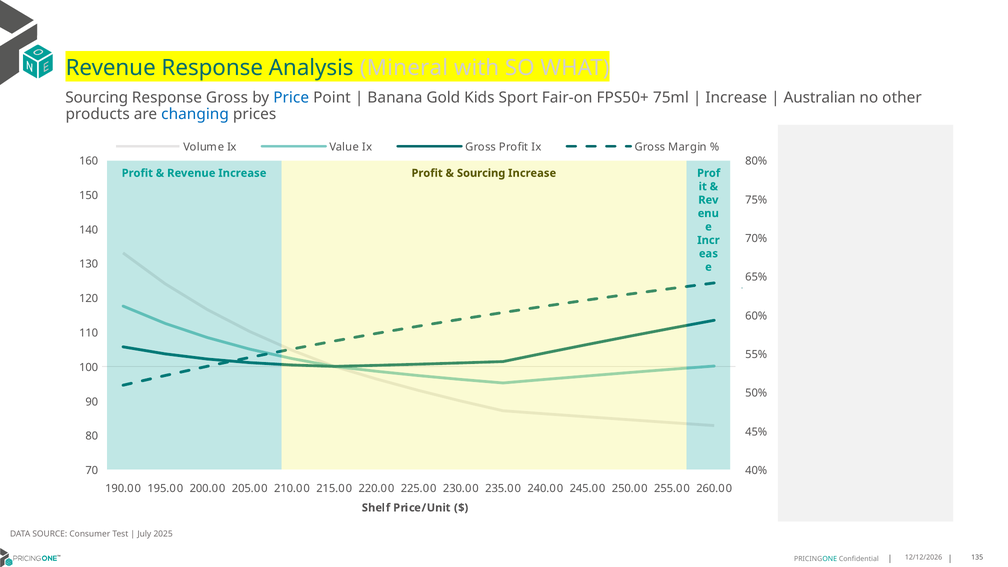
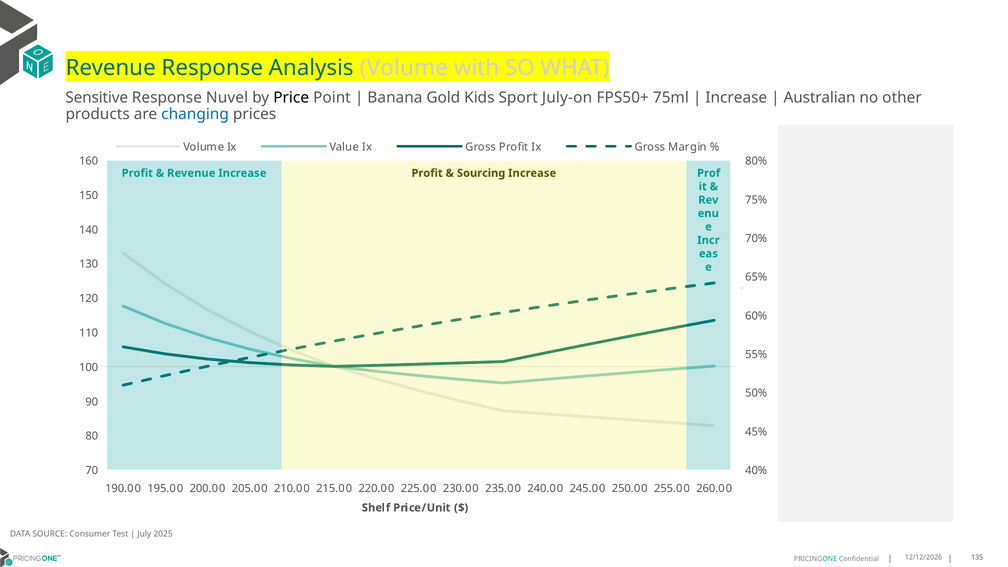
Analysis Mineral: Mineral -> Volume
Sourcing at (97, 98): Sourcing -> Sensitive
Response Gross: Gross -> Nuvel
Price colour: blue -> black
Fair-on: Fair-on -> July-on
